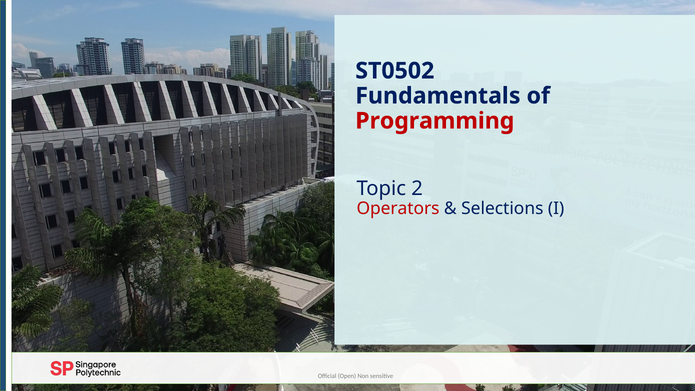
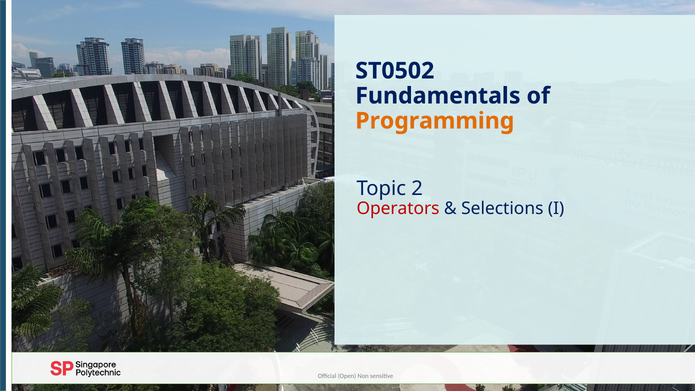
Programming colour: red -> orange
